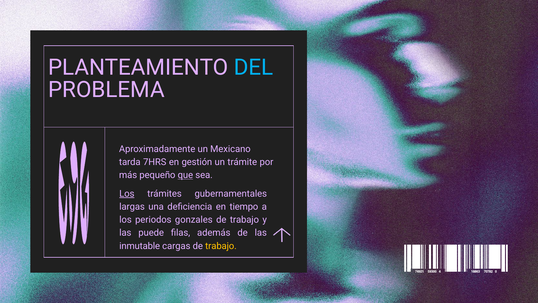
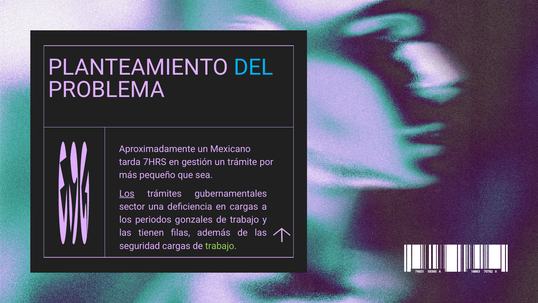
que underline: present -> none
largas: largas -> sector
en tiempo: tiempo -> cargas
puede: puede -> tienen
inmutable: inmutable -> seguridad
trabajo at (221, 246) colour: yellow -> light green
